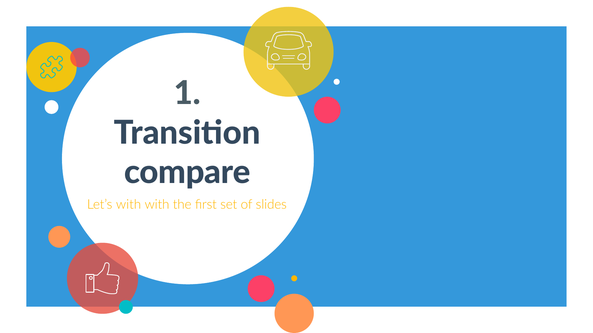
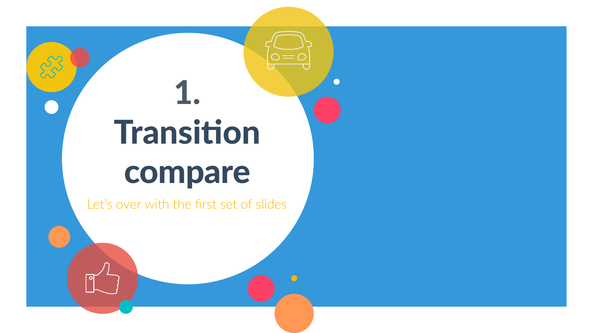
Let’s with: with -> over
